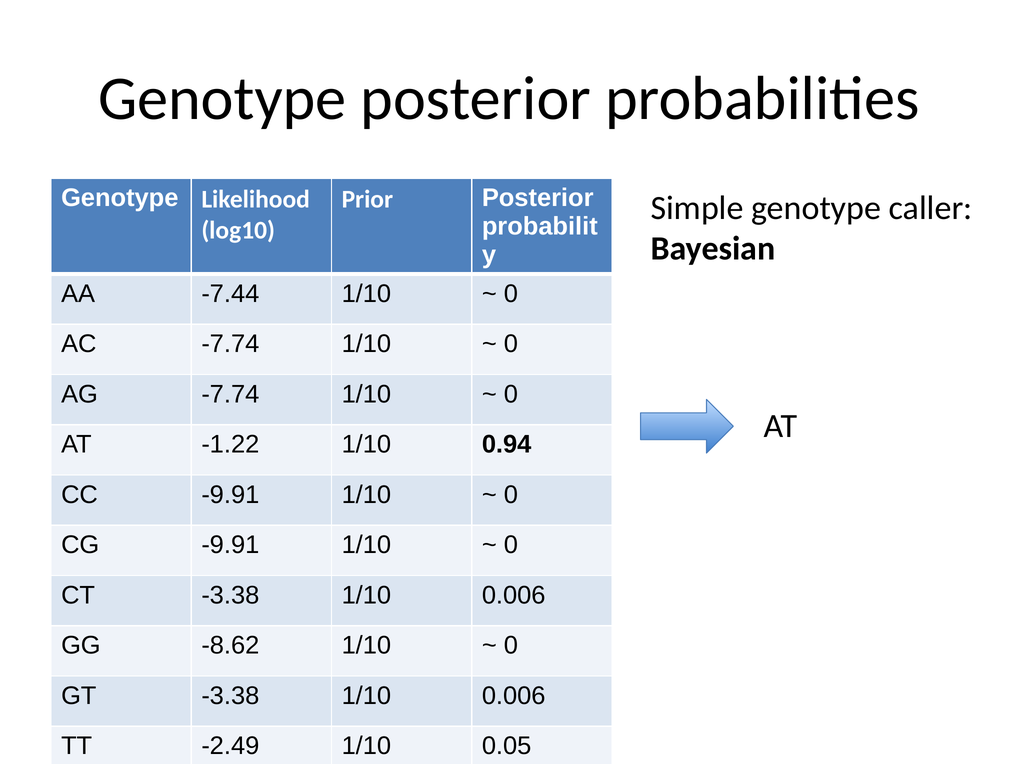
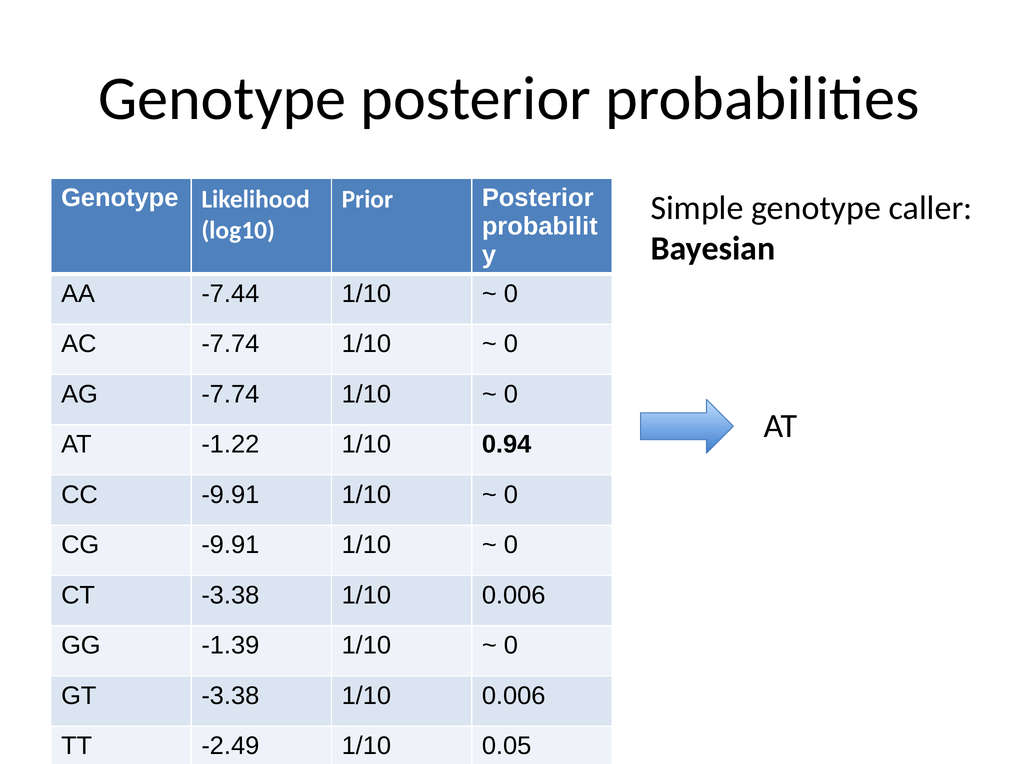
-8.62: -8.62 -> -1.39
